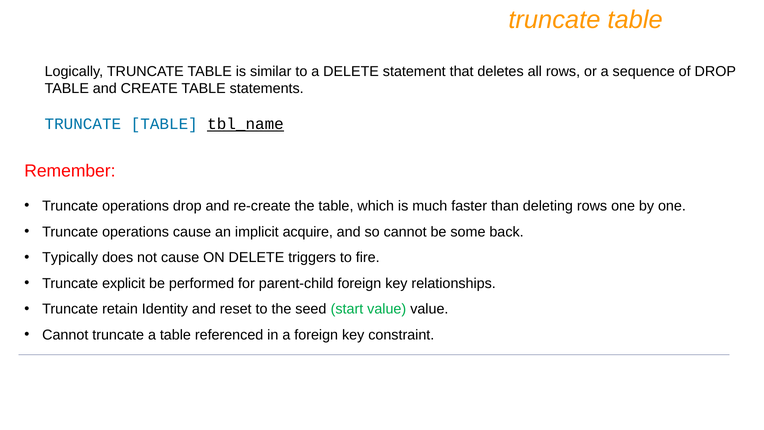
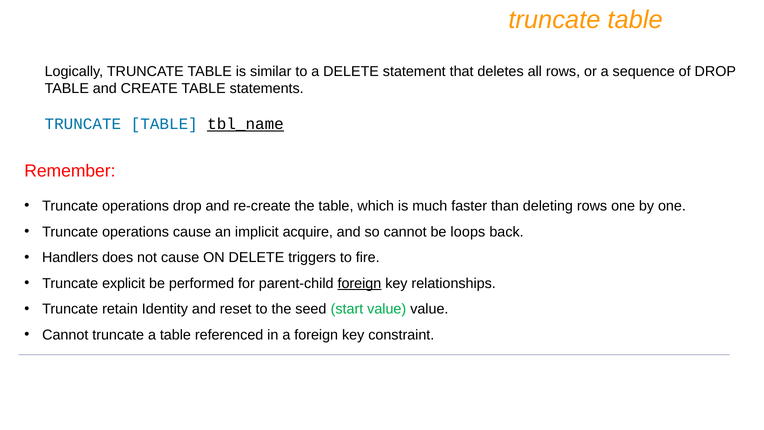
some: some -> loops
Typically: Typically -> Handlers
foreign at (359, 283) underline: none -> present
